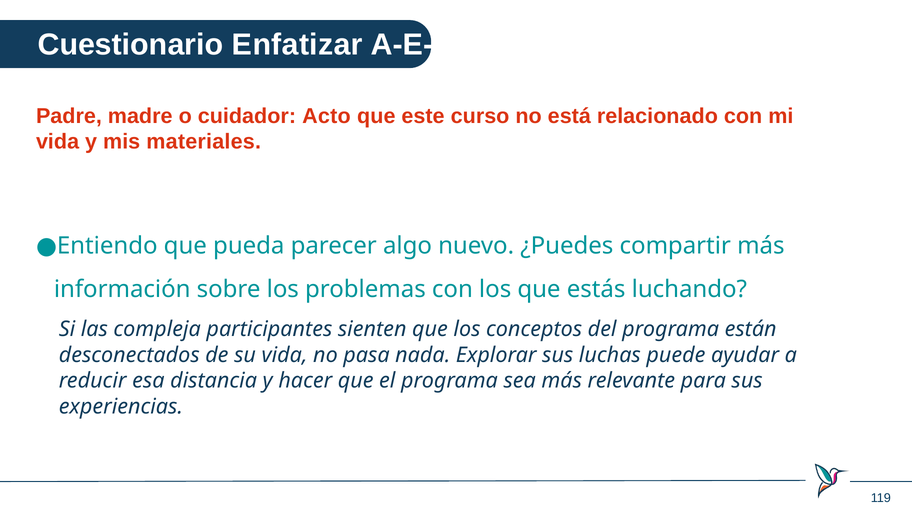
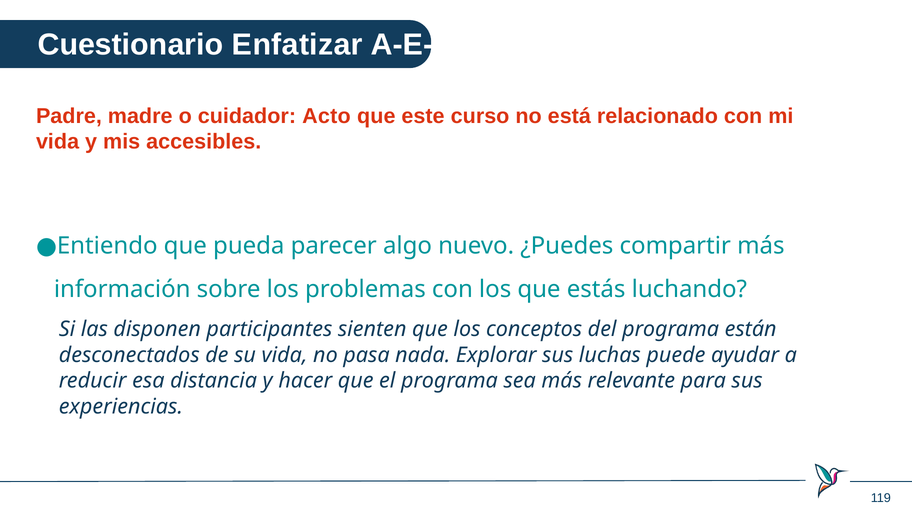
materiales: materiales -> accesibles
compleja: compleja -> disponen
